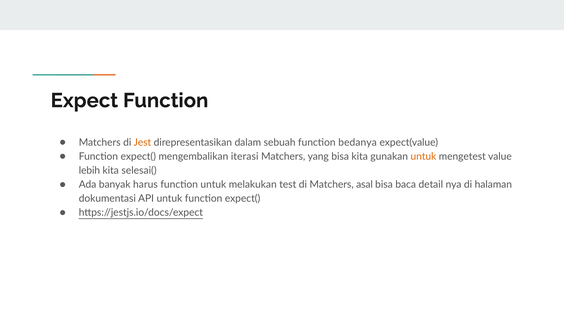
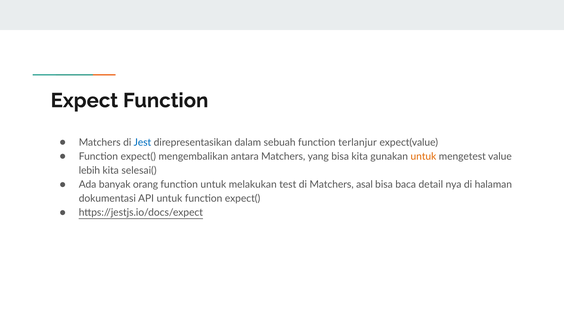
Jest colour: orange -> blue
bedanya: bedanya -> terlanjur
iterasi: iterasi -> antara
harus: harus -> orang
